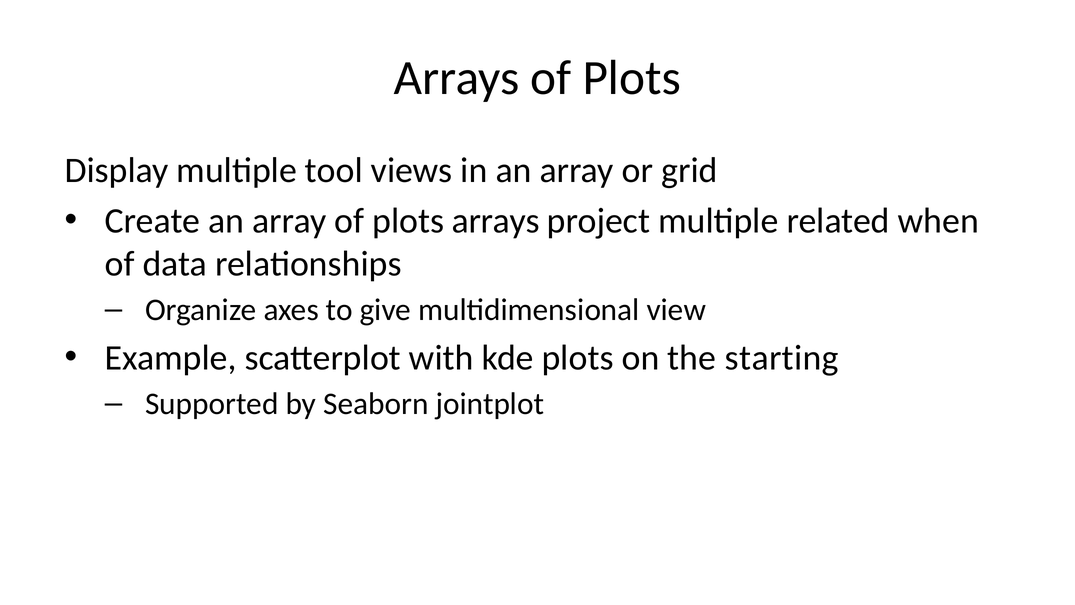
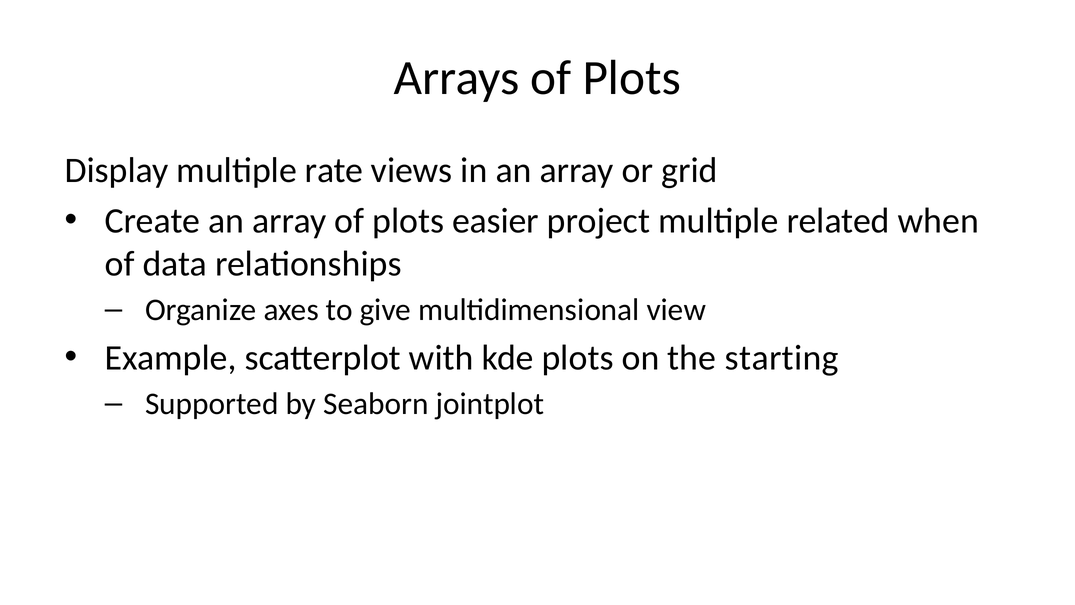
tool: tool -> rate
plots arrays: arrays -> easier
